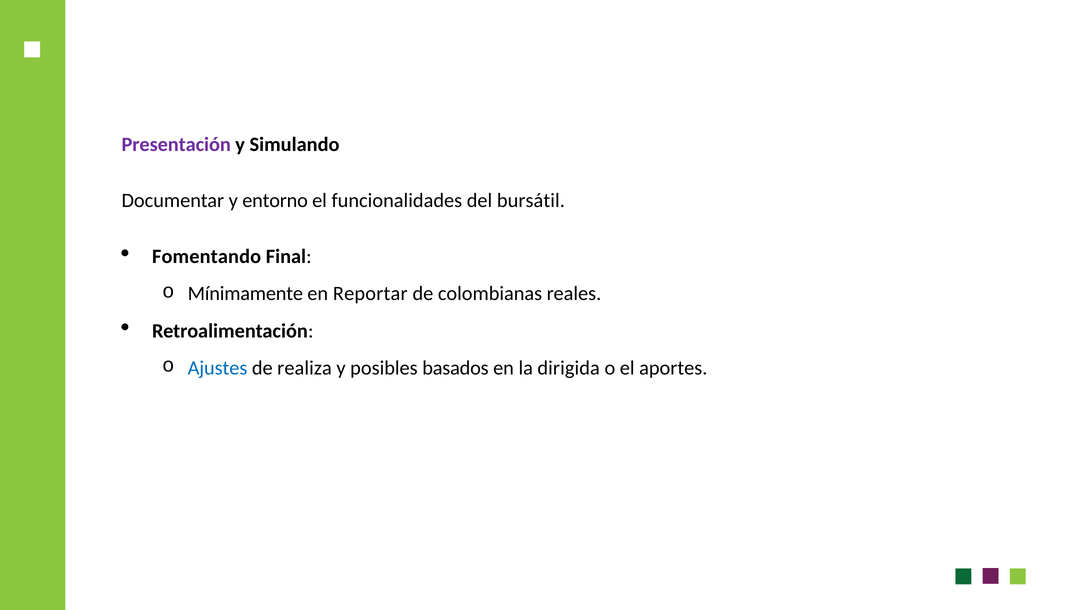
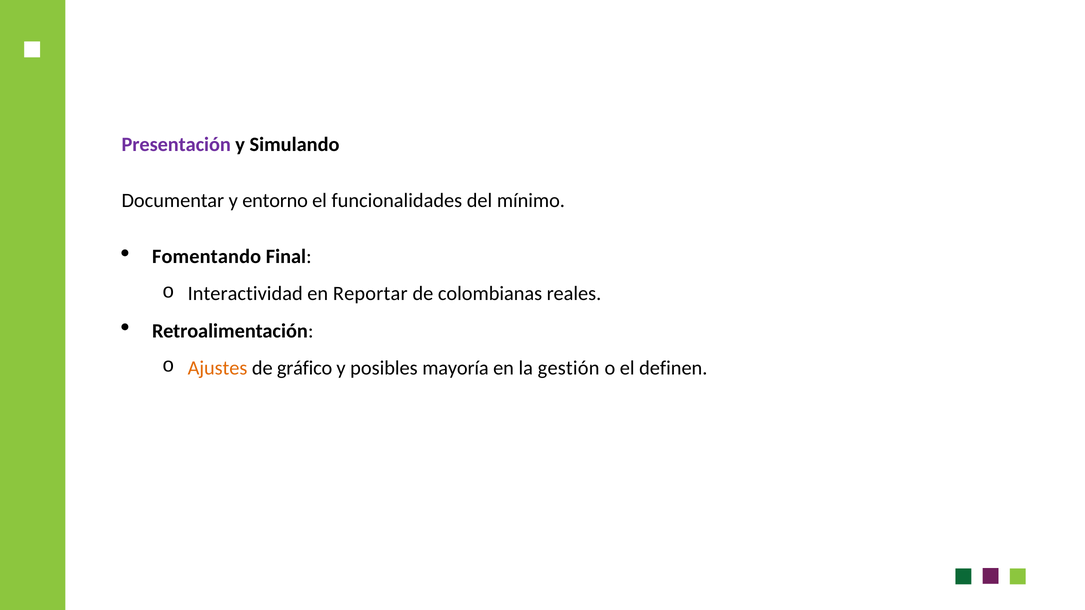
bursátil: bursátil -> mínimo
Mínimamente: Mínimamente -> Interactividad
Ajustes colour: blue -> orange
realiza: realiza -> gráfico
basados: basados -> mayoría
dirigida: dirigida -> gestión
aportes: aportes -> definen
